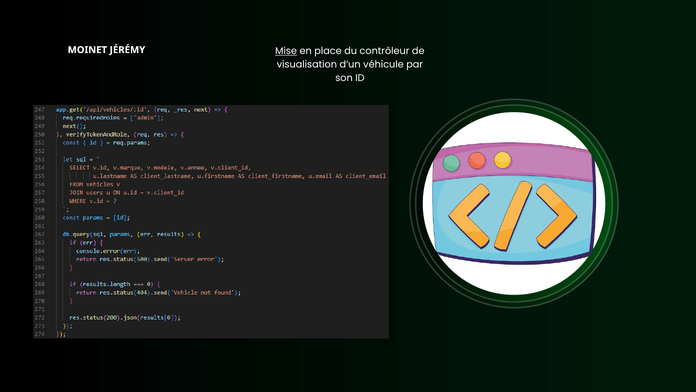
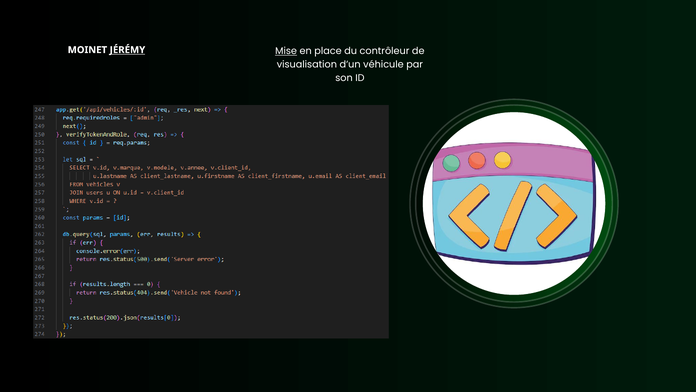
JÉRÉMY underline: none -> present
